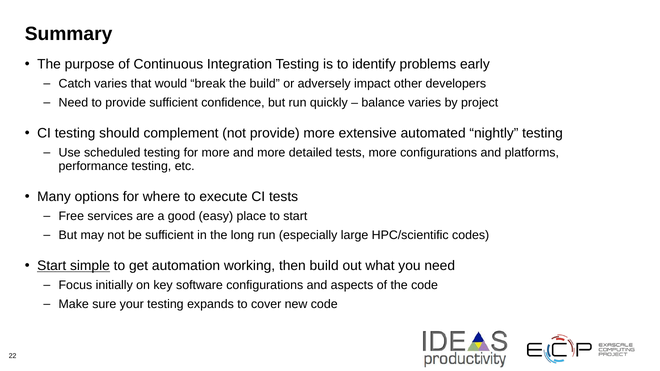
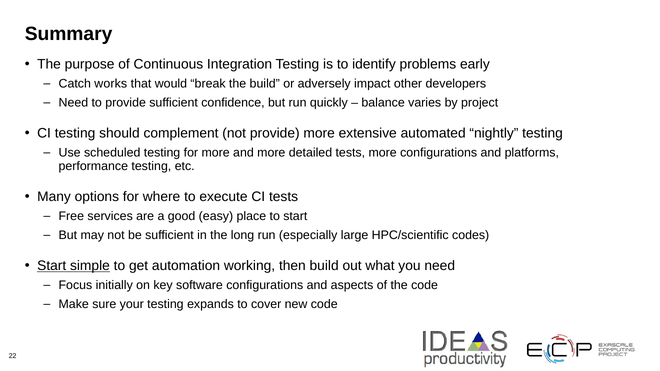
Catch varies: varies -> works
